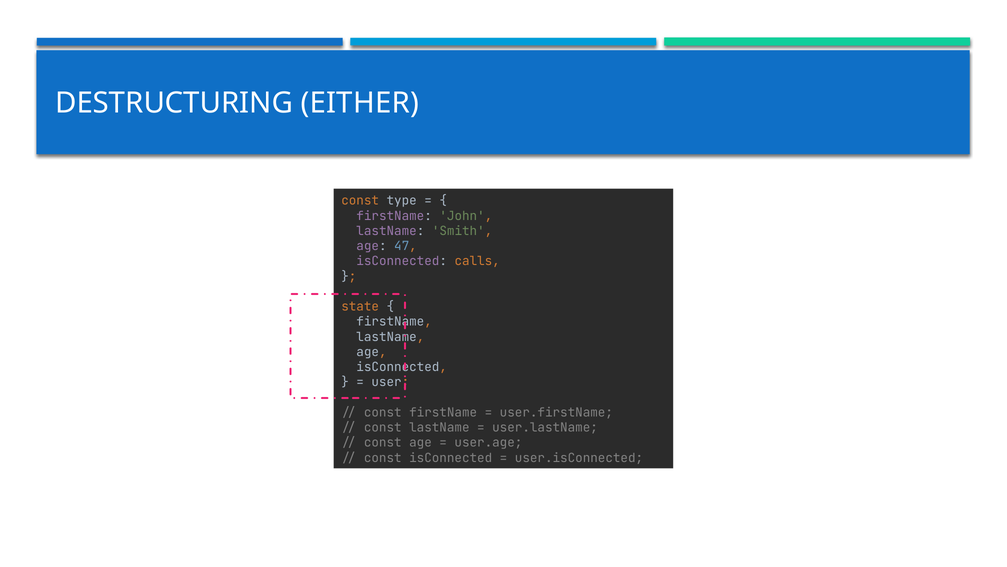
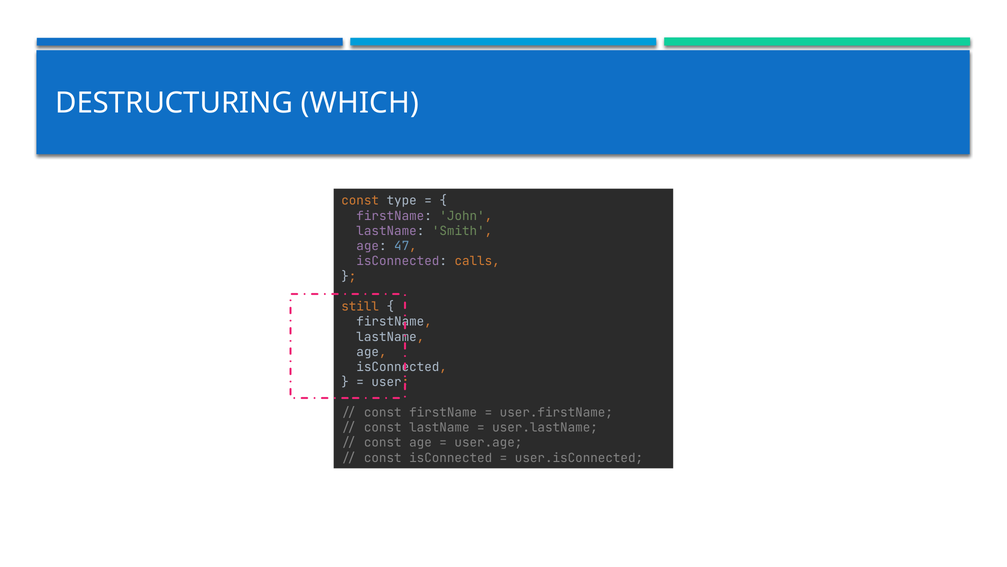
EITHER: EITHER -> WHICH
state: state -> still
